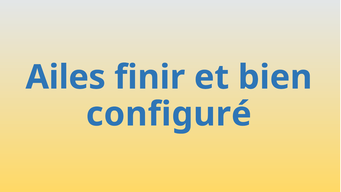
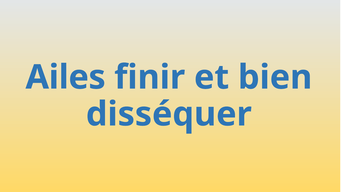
configuré: configuré -> disséquer
